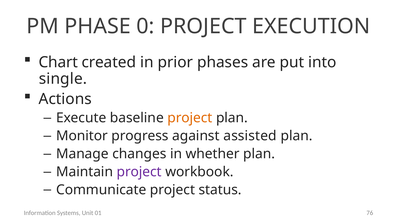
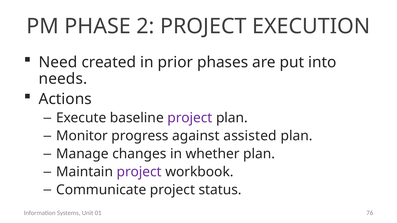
0: 0 -> 2
Chart: Chart -> Need
single: single -> needs
project at (190, 118) colour: orange -> purple
